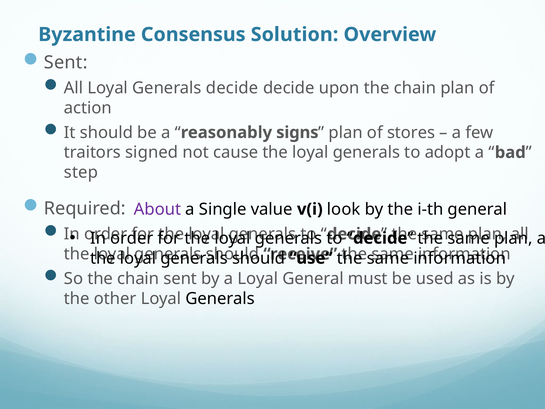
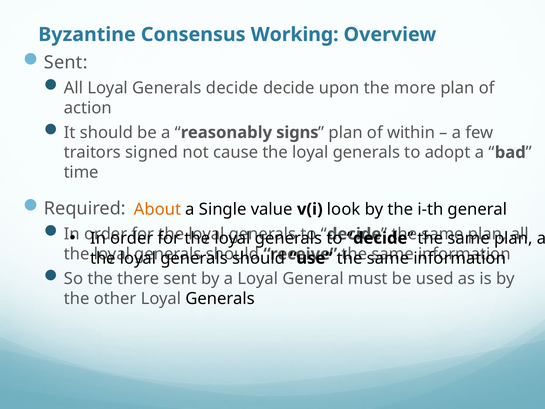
Solution: Solution -> Working
upon the chain: chain -> more
stores: stores -> within
step: step -> time
About colour: purple -> orange
So the chain: chain -> there
